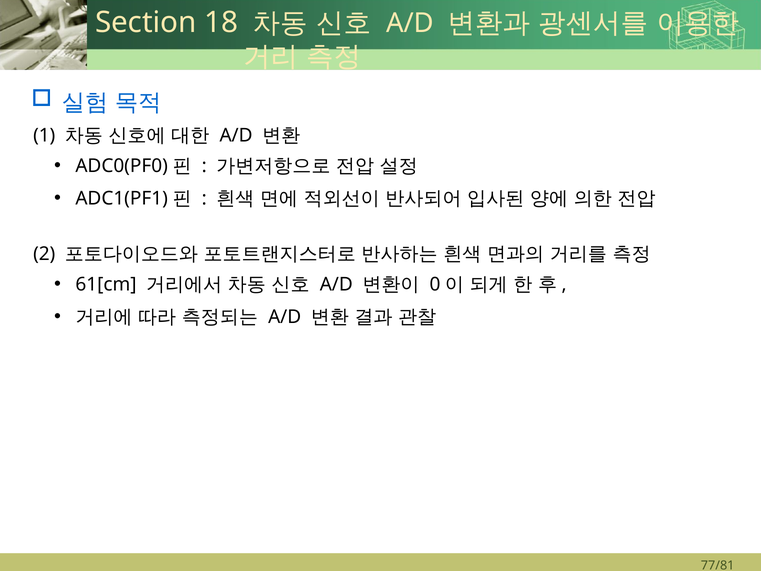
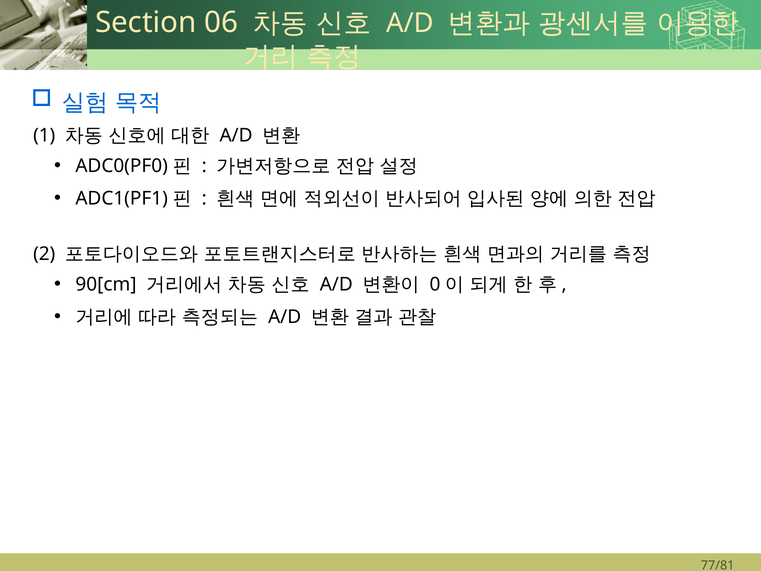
18: 18 -> 06
61[cm: 61[cm -> 90[cm
